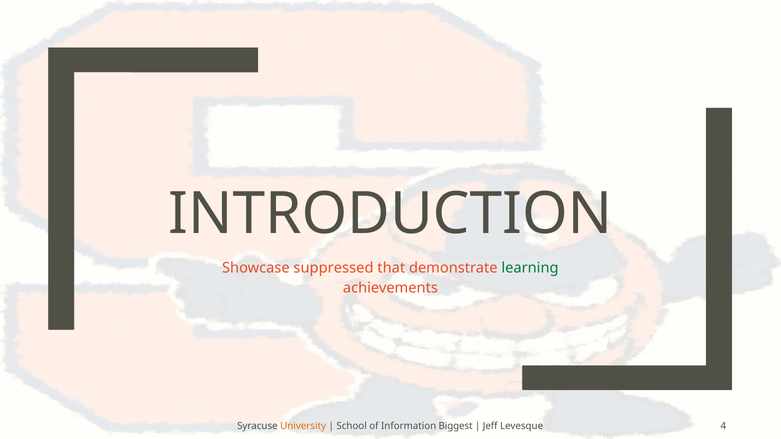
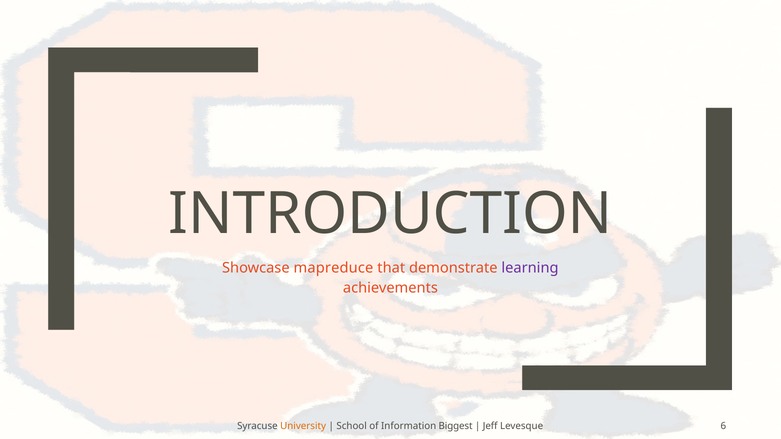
suppressed: suppressed -> mapreduce
learning colour: green -> purple
4: 4 -> 6
